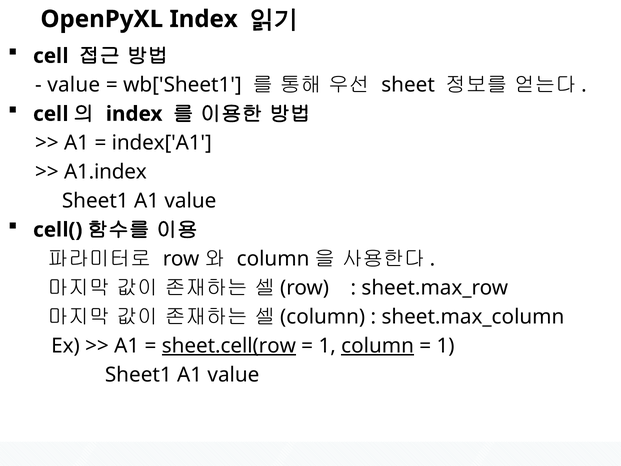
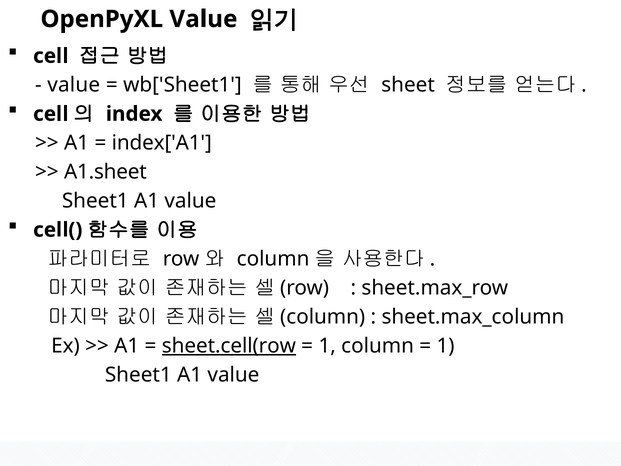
OpenPyXL Index: Index -> Value
A1.index: A1.index -> A1.sheet
column at (378, 346) underline: present -> none
